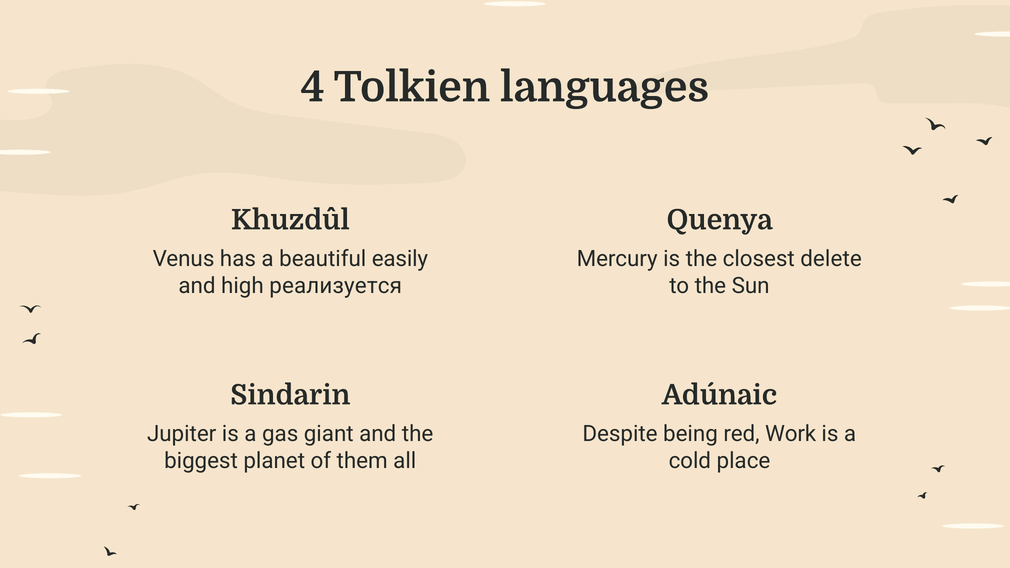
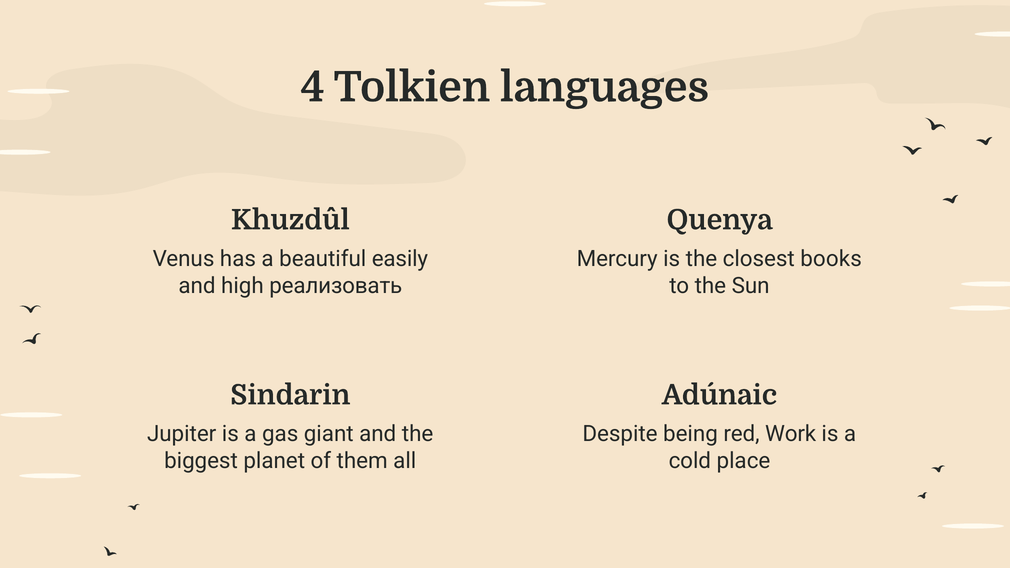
delete: delete -> books
реализуется: реализуется -> реализовать
